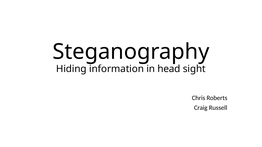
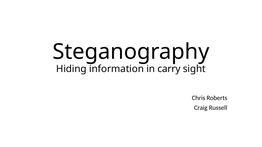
head: head -> carry
